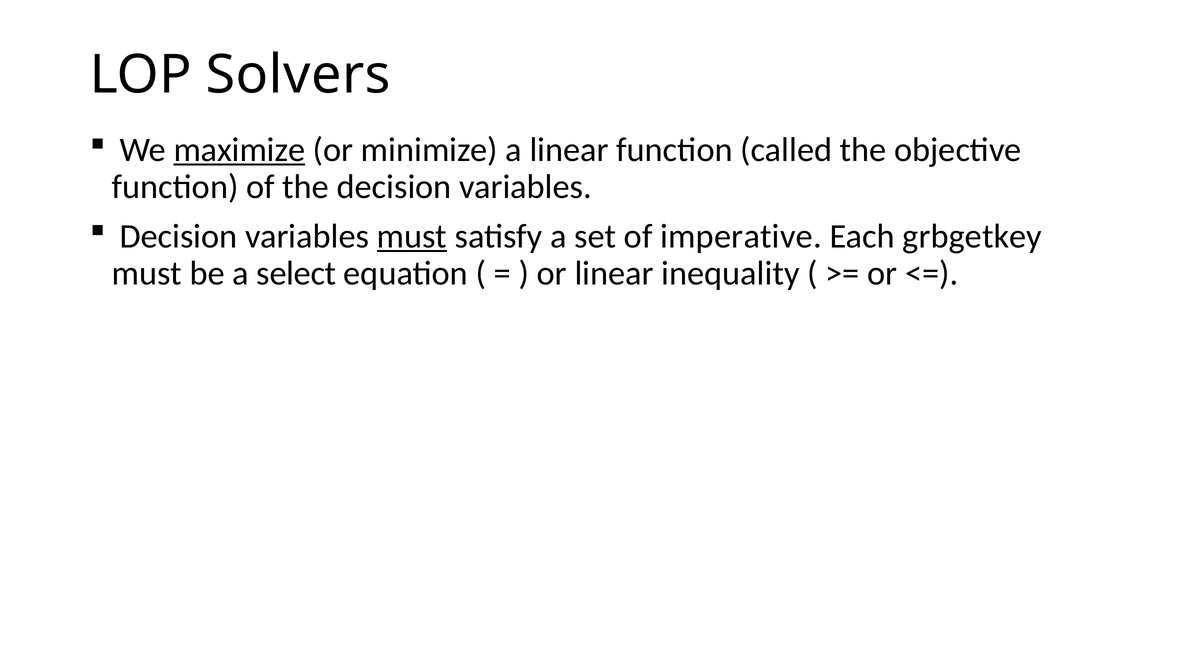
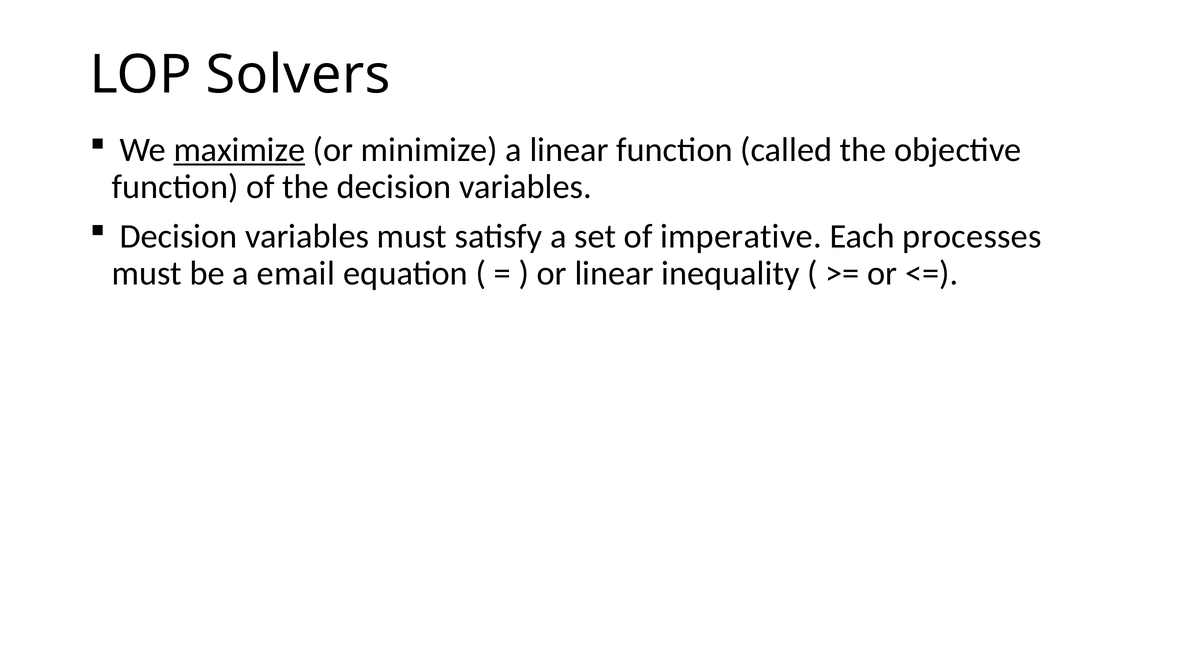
must at (412, 236) underline: present -> none
grbgetkey: grbgetkey -> processes
select: select -> email
